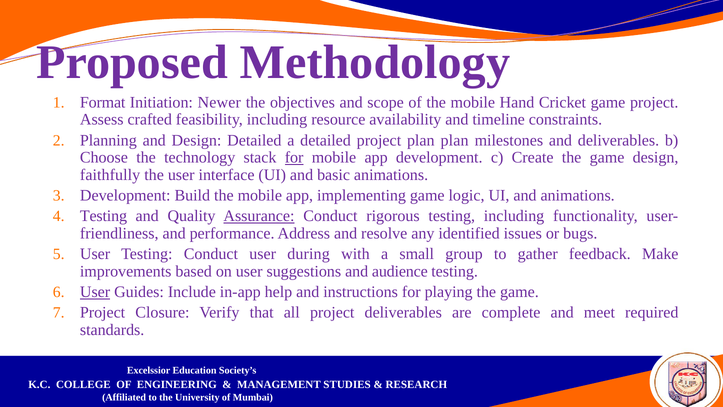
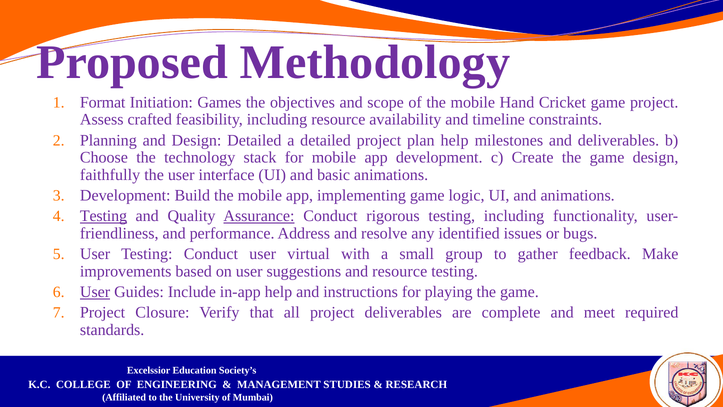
Newer: Newer -> Games
plan plan: plan -> help
for at (294, 158) underline: present -> none
Testing at (103, 216) underline: none -> present
during: during -> virtual
and audience: audience -> resource
